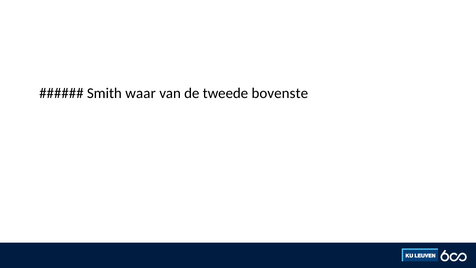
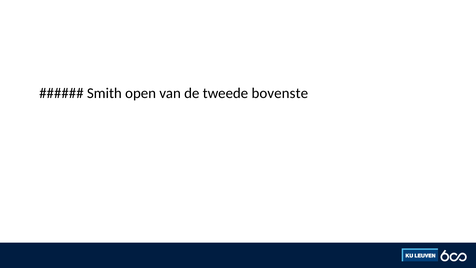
waar: waar -> open
